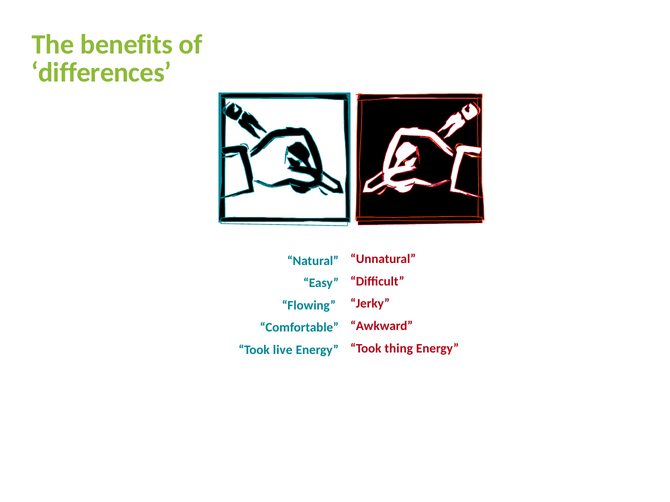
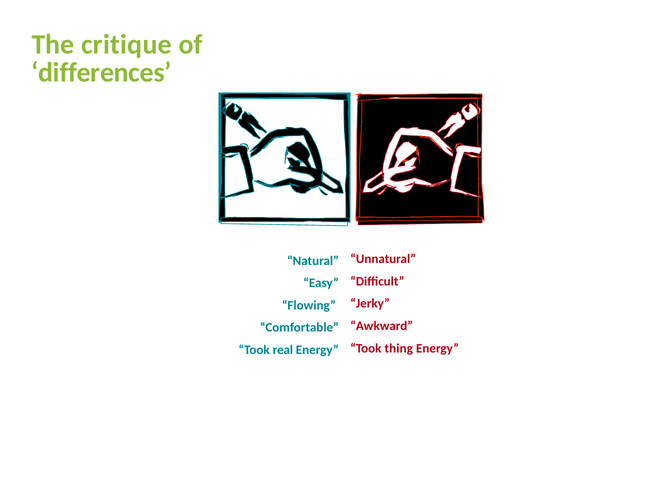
benefits: benefits -> critique
live: live -> real
